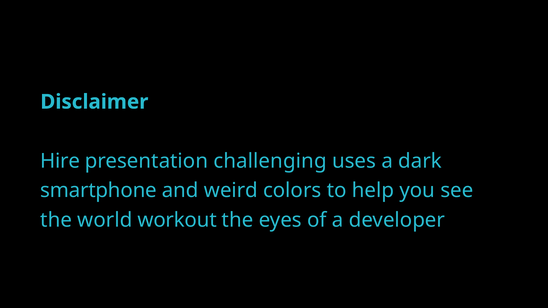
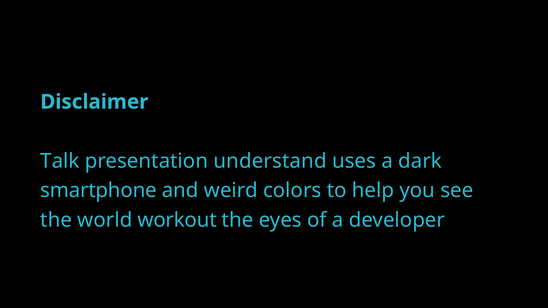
Hire: Hire -> Talk
challenging: challenging -> understand
